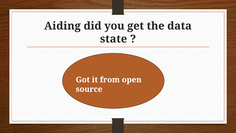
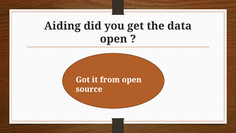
state at (114, 39): state -> open
